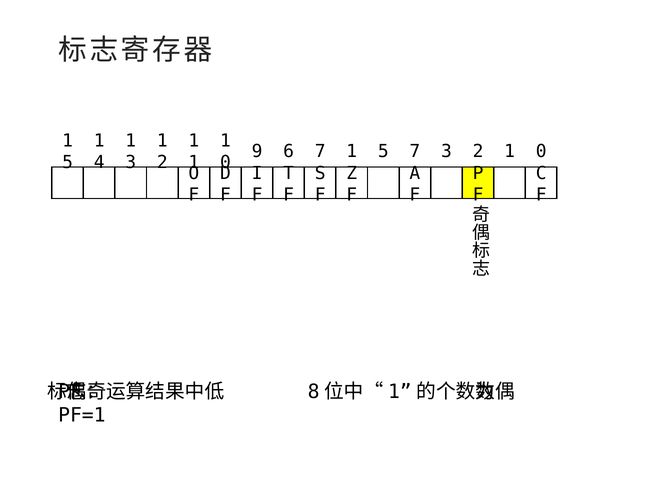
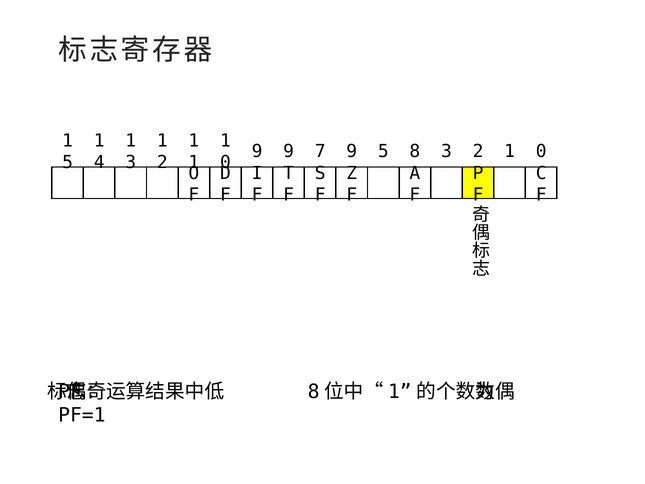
9 6: 6 -> 9
7 1: 1 -> 9
5 7: 7 -> 8
